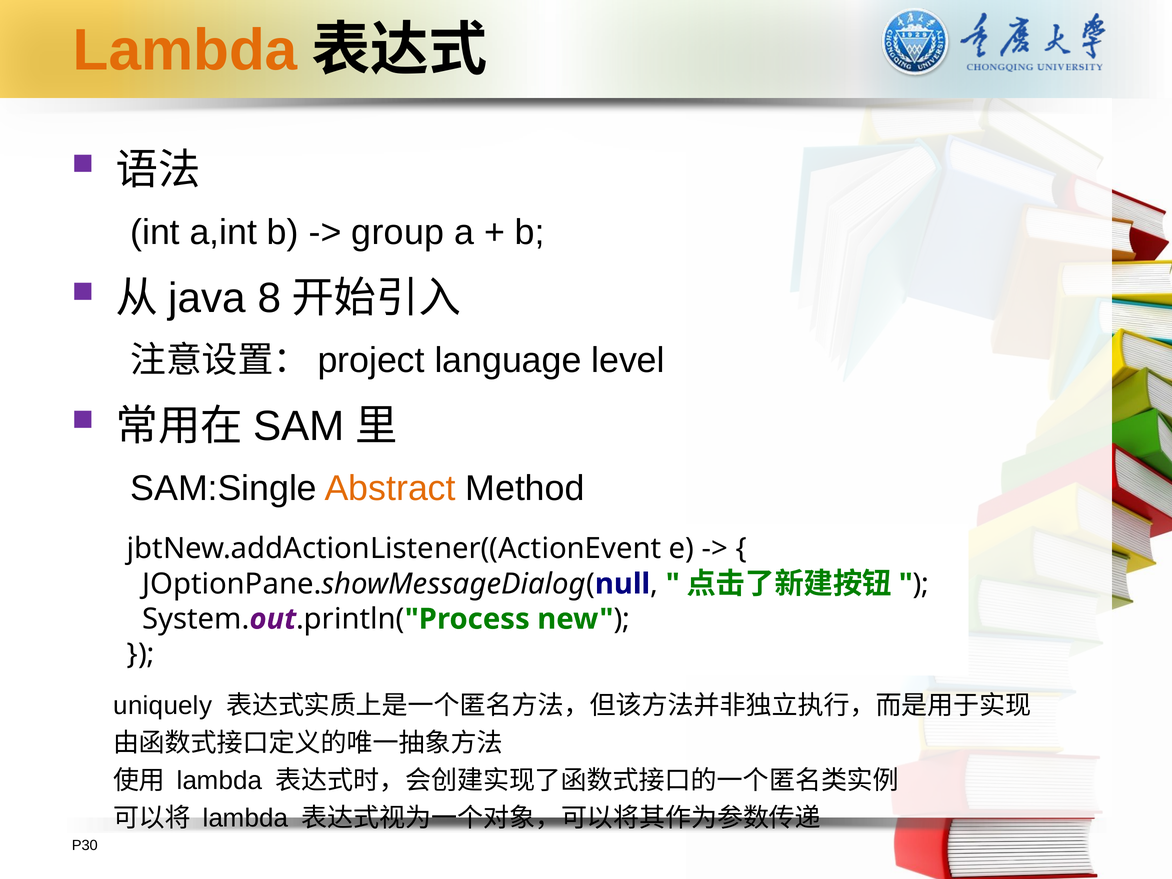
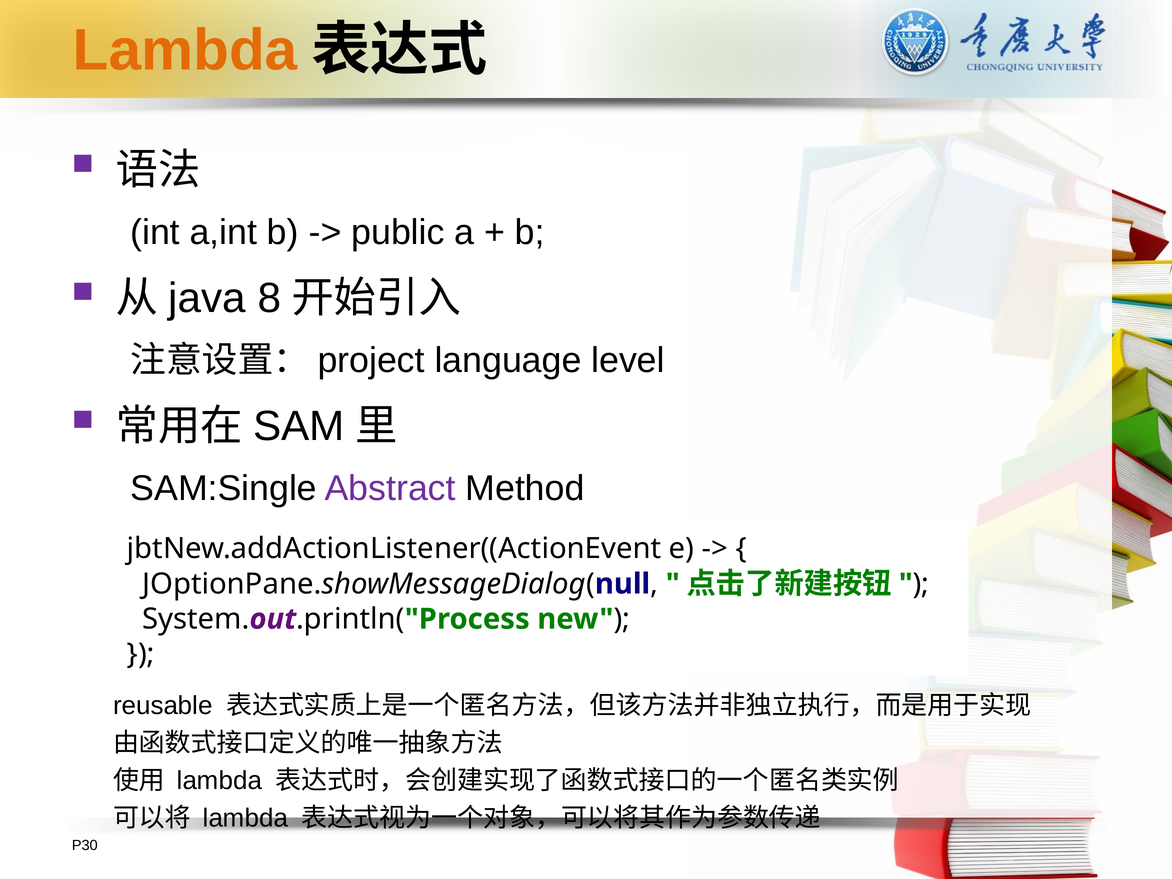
group: group -> public
Abstract colour: orange -> purple
uniquely: uniquely -> reusable
